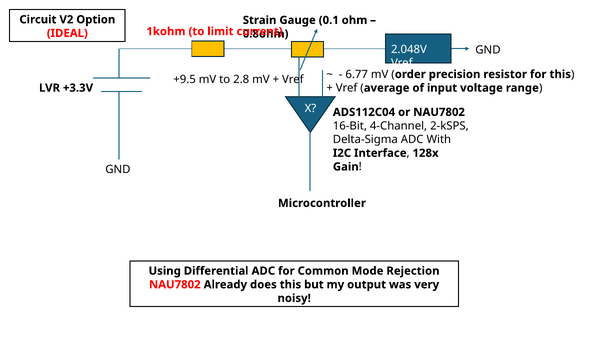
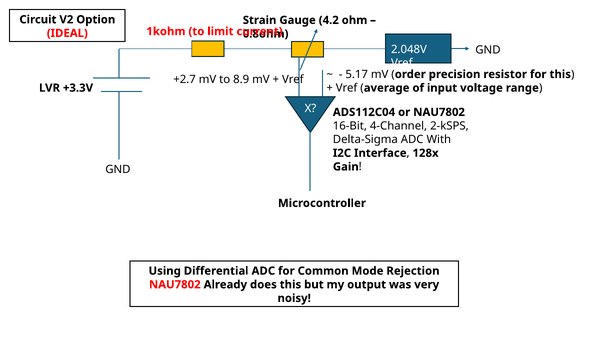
0.1: 0.1 -> 4.2
+9.5: +9.5 -> +2.7
2.8: 2.8 -> 8.9
6.77: 6.77 -> 5.17
